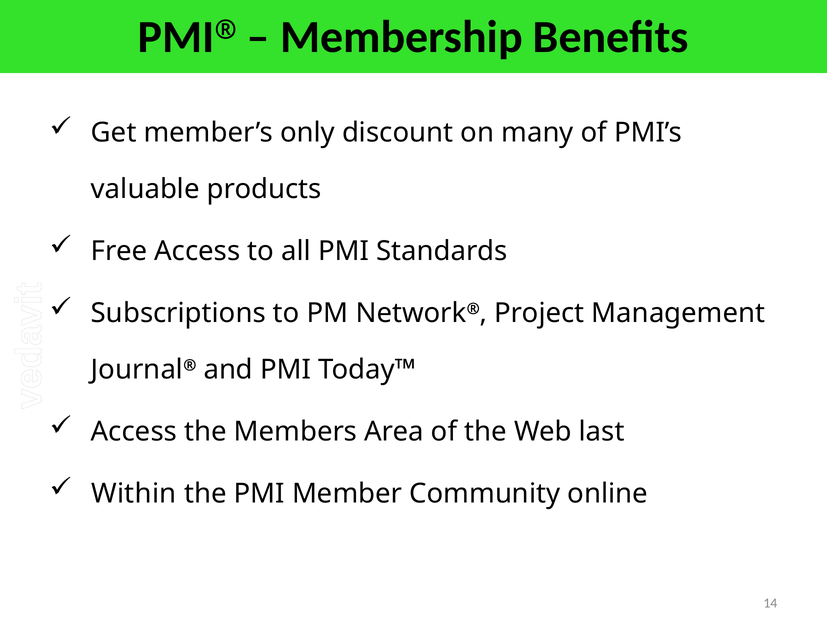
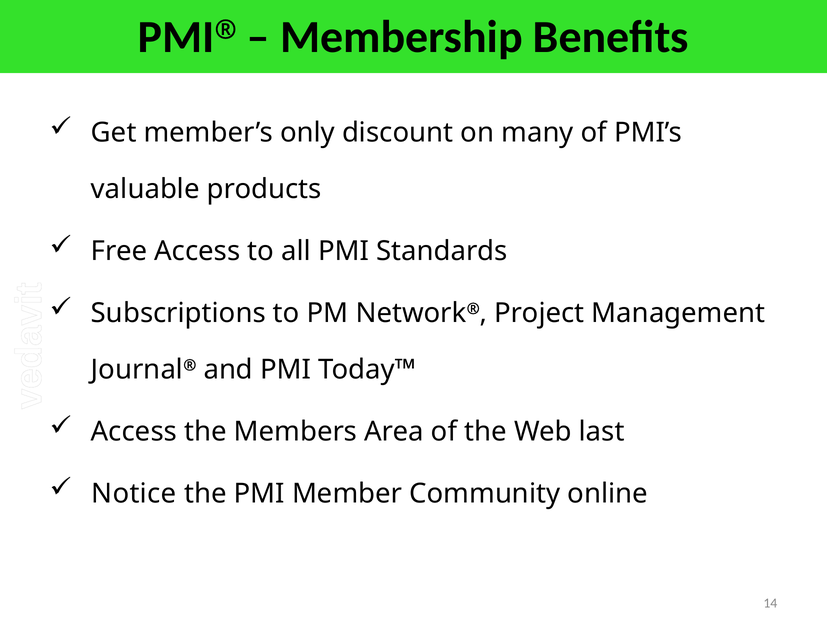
Within: Within -> Notice
